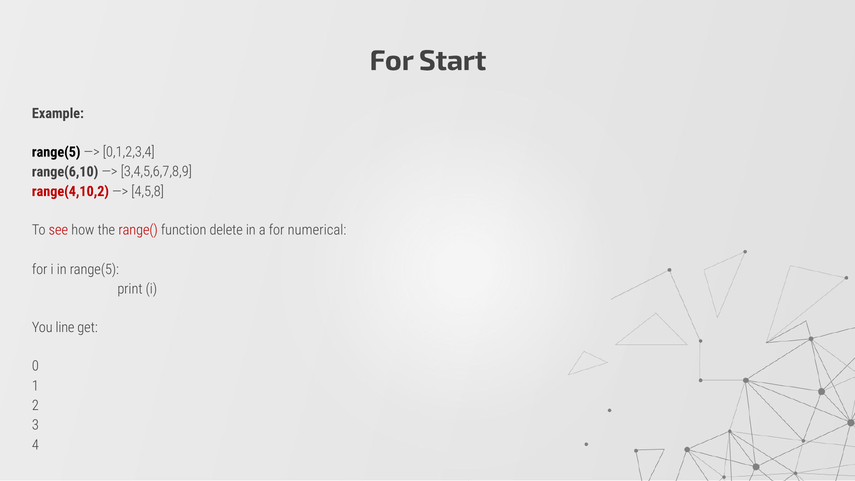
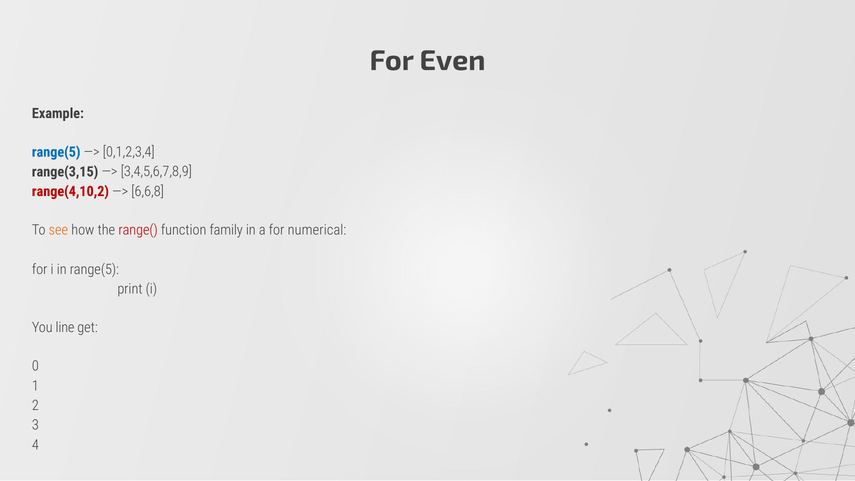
Start: Start -> Even
range(5 at (56, 152) colour: black -> blue
range(6,10: range(6,10 -> range(3,15
4,5,8: 4,5,8 -> 6,6,8
see colour: red -> orange
delete: delete -> family
